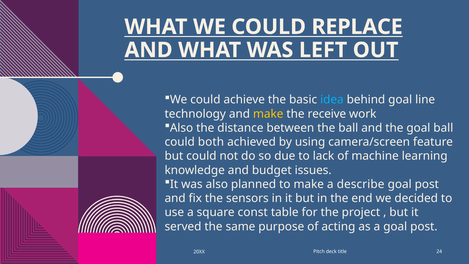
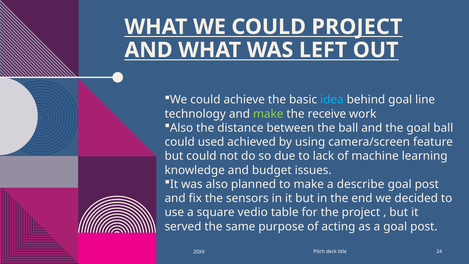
COULD REPLACE: REPLACE -> PROJECT
make at (268, 114) colour: yellow -> light green
both: both -> used
const: const -> vedio
